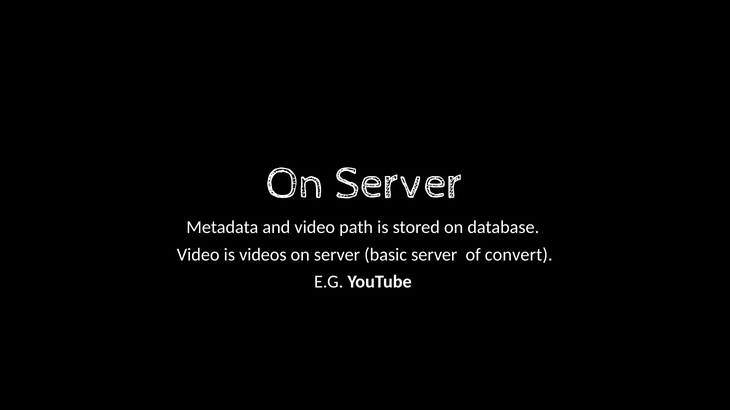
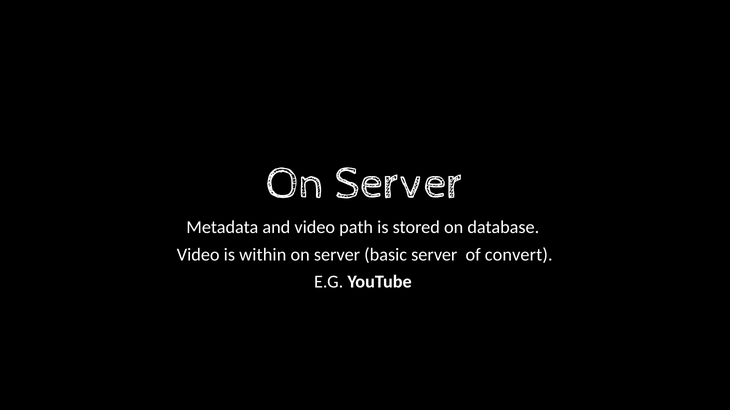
videos: videos -> within
